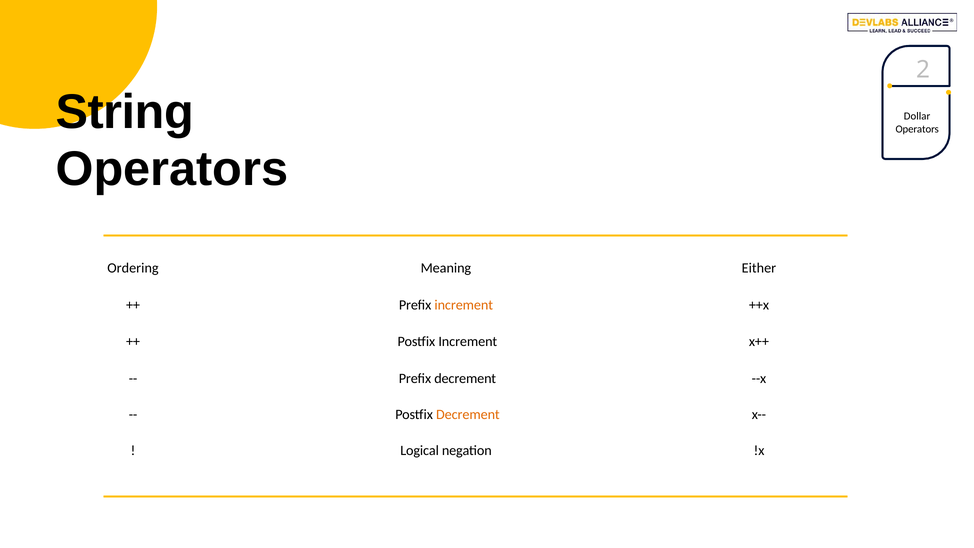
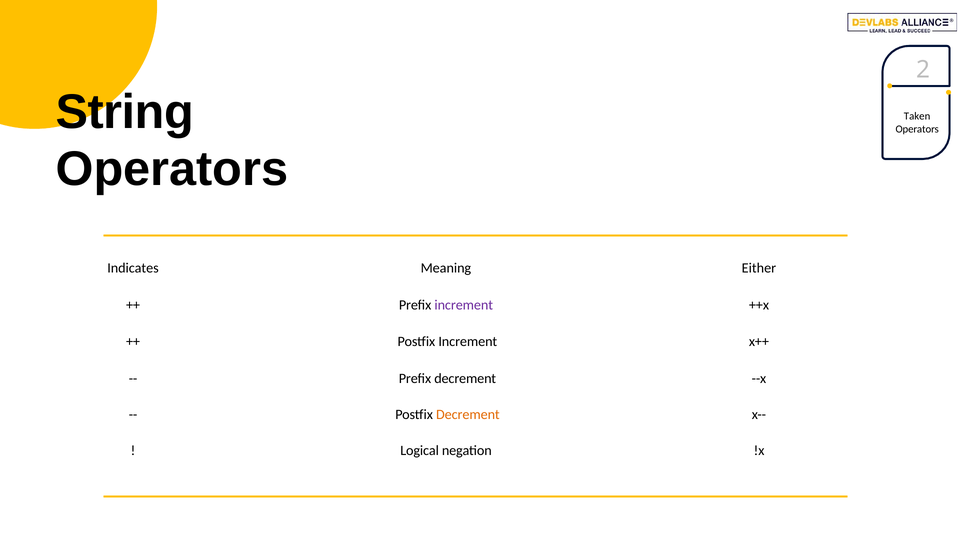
Dollar: Dollar -> Taken
Ordering: Ordering -> Indicates
increment at (464, 305) colour: orange -> purple
